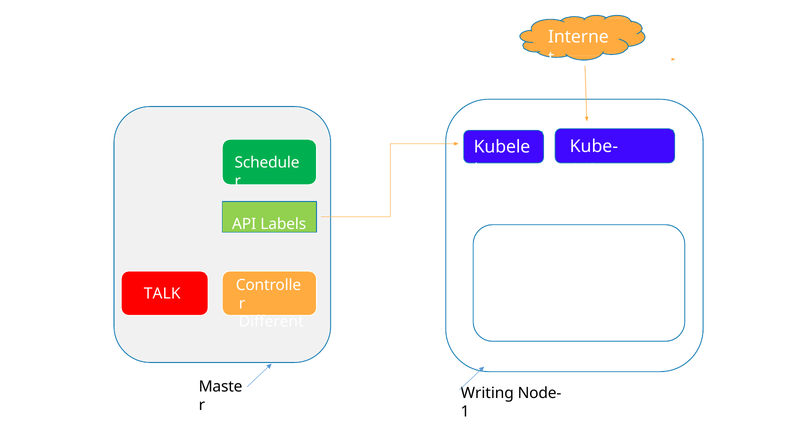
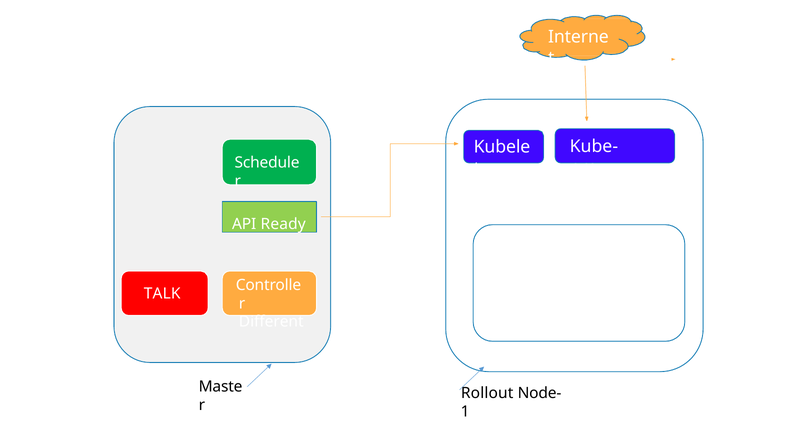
Labels: Labels -> Ready
Writing: Writing -> Rollout
